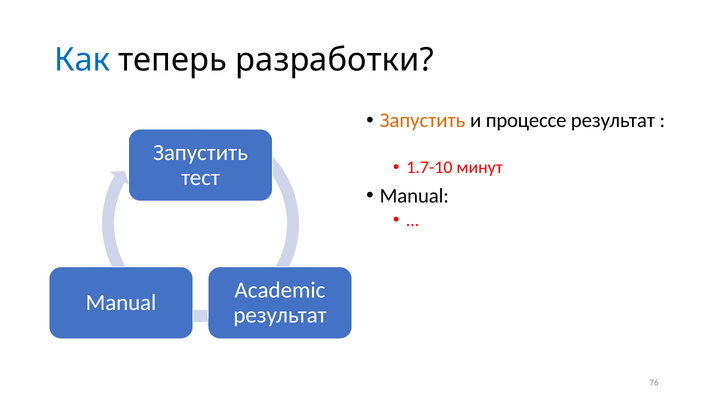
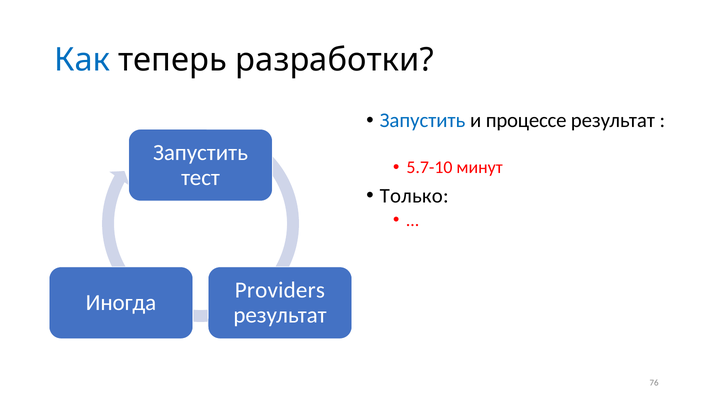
Запустить at (423, 121) colour: orange -> blue
1.7-10: 1.7-10 -> 5.7-10
Manual at (414, 196): Manual -> Только
Academic: Academic -> Providers
Manual at (121, 303): Manual -> Иногда
